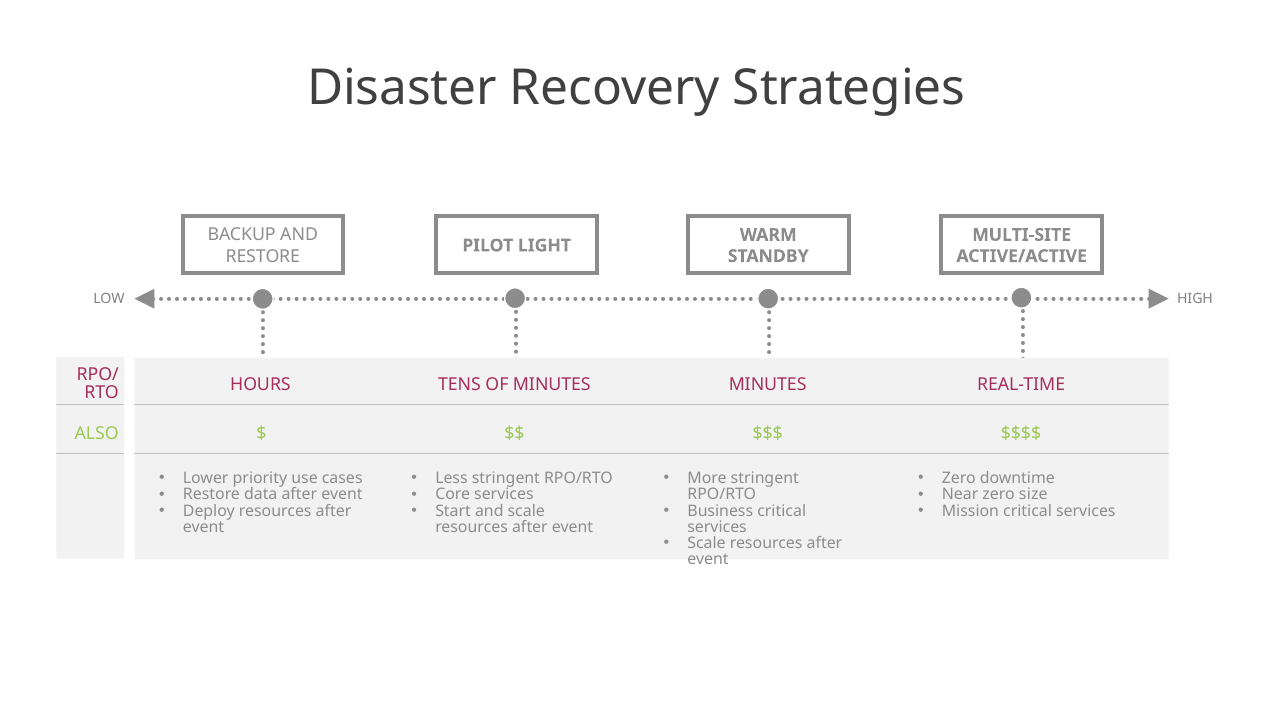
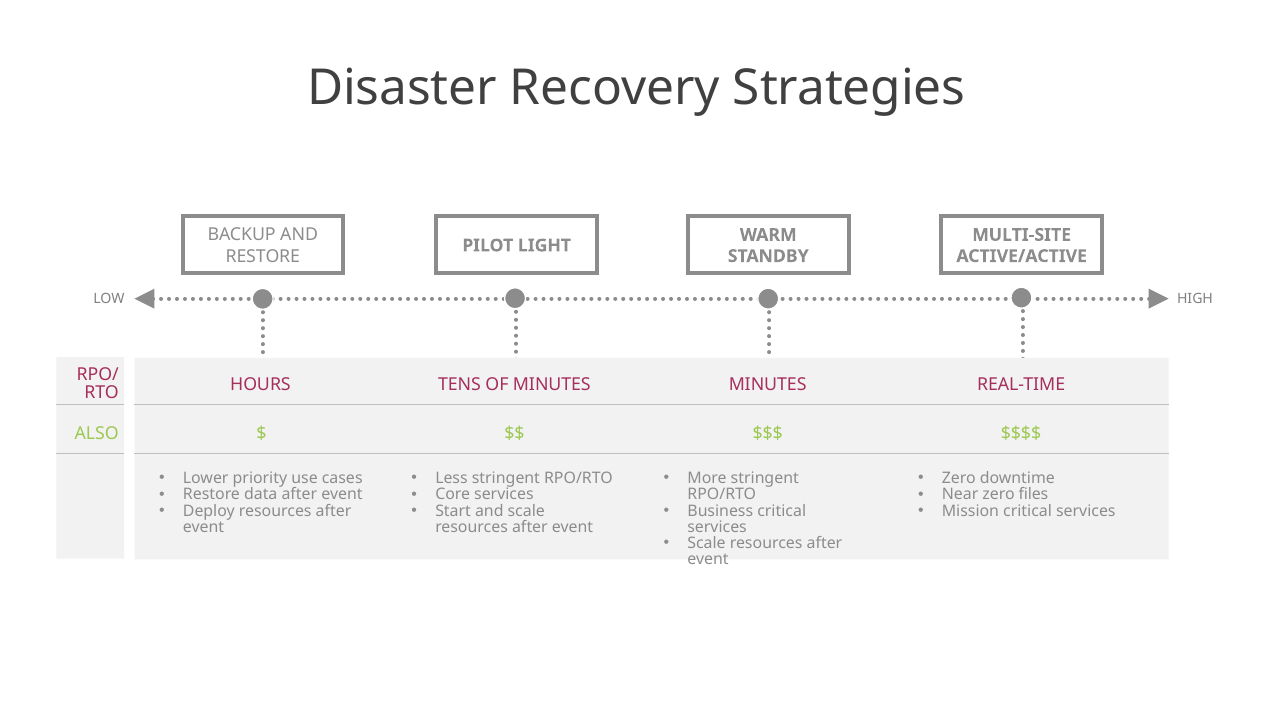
size: size -> files
